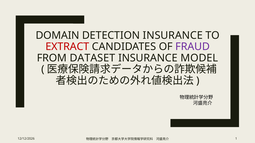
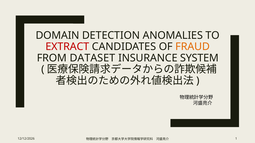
DETECTION INSURANCE: INSURANCE -> ANOMALIES
FRAUD colour: purple -> orange
MODEL: MODEL -> SYSTEM
